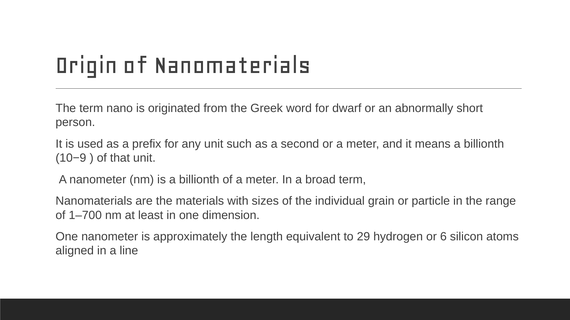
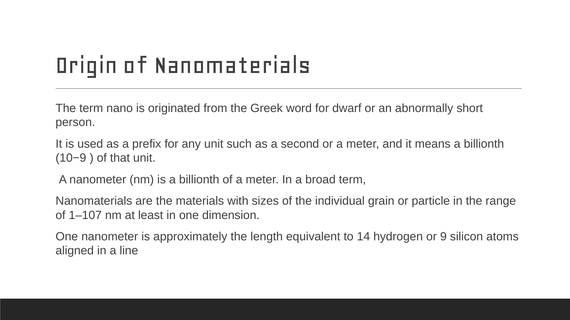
1–700: 1–700 -> 1–107
29: 29 -> 14
6: 6 -> 9
